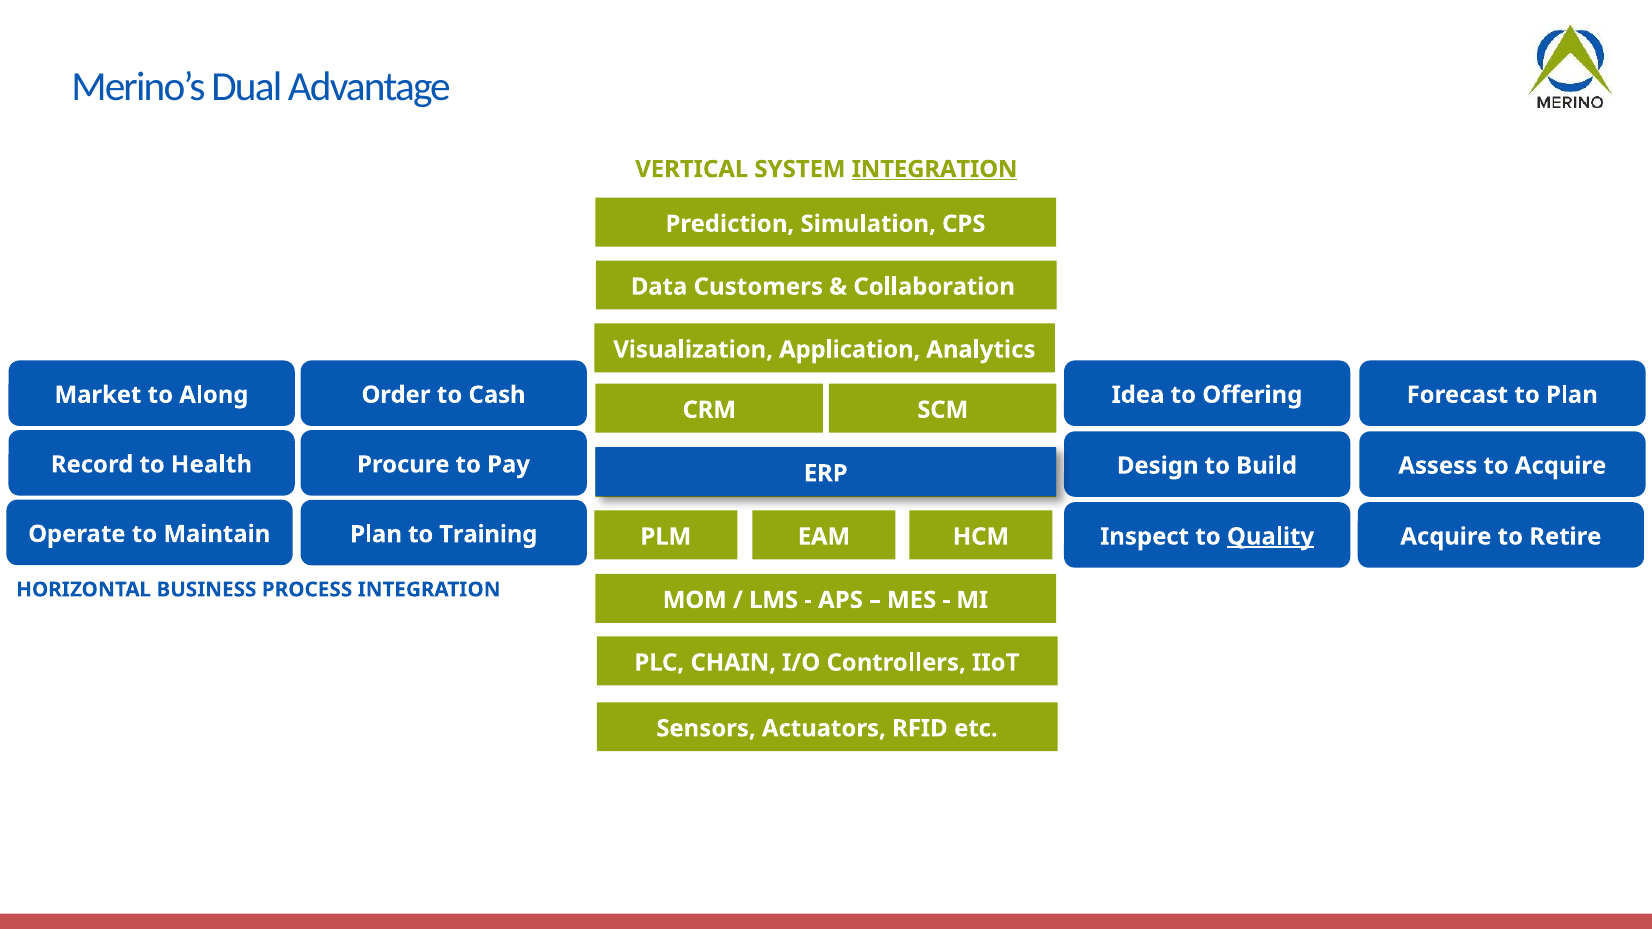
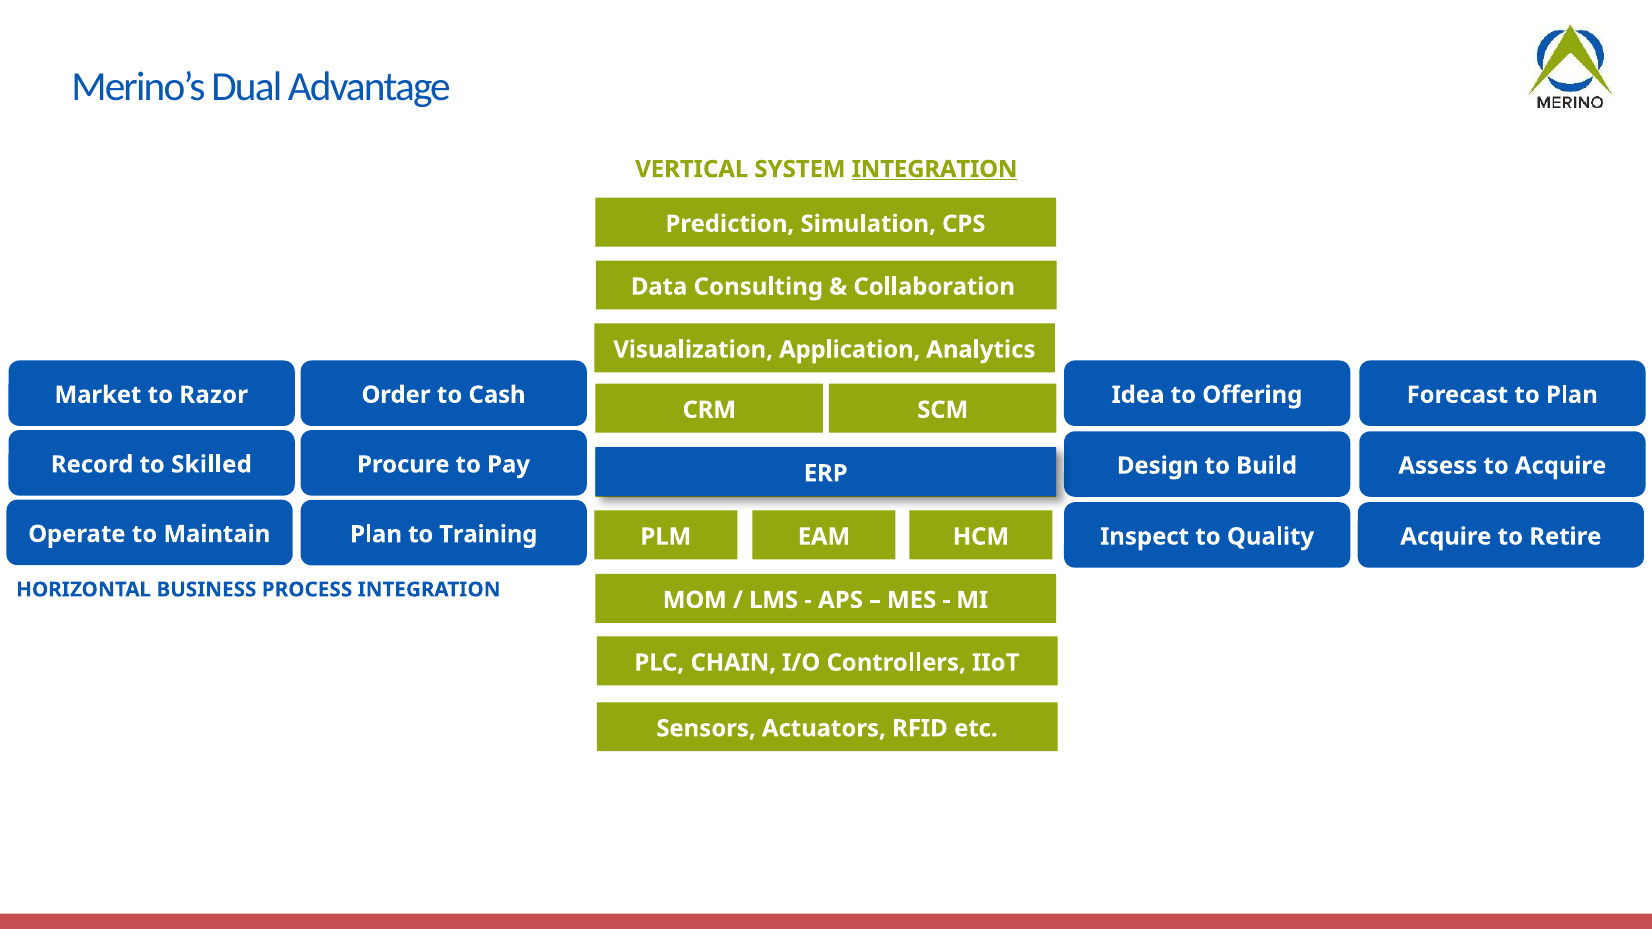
Customers: Customers -> Consulting
Along: Along -> Razor
Health: Health -> Skilled
Quality underline: present -> none
